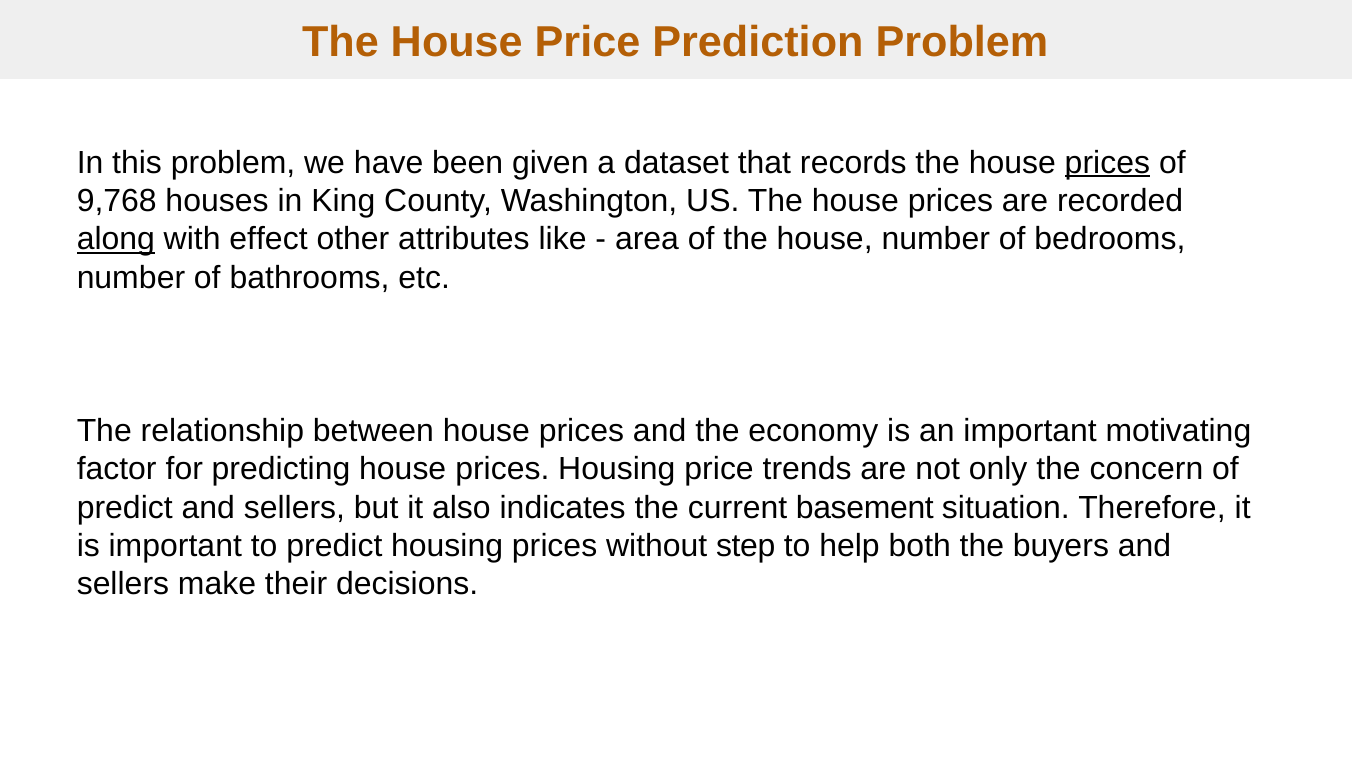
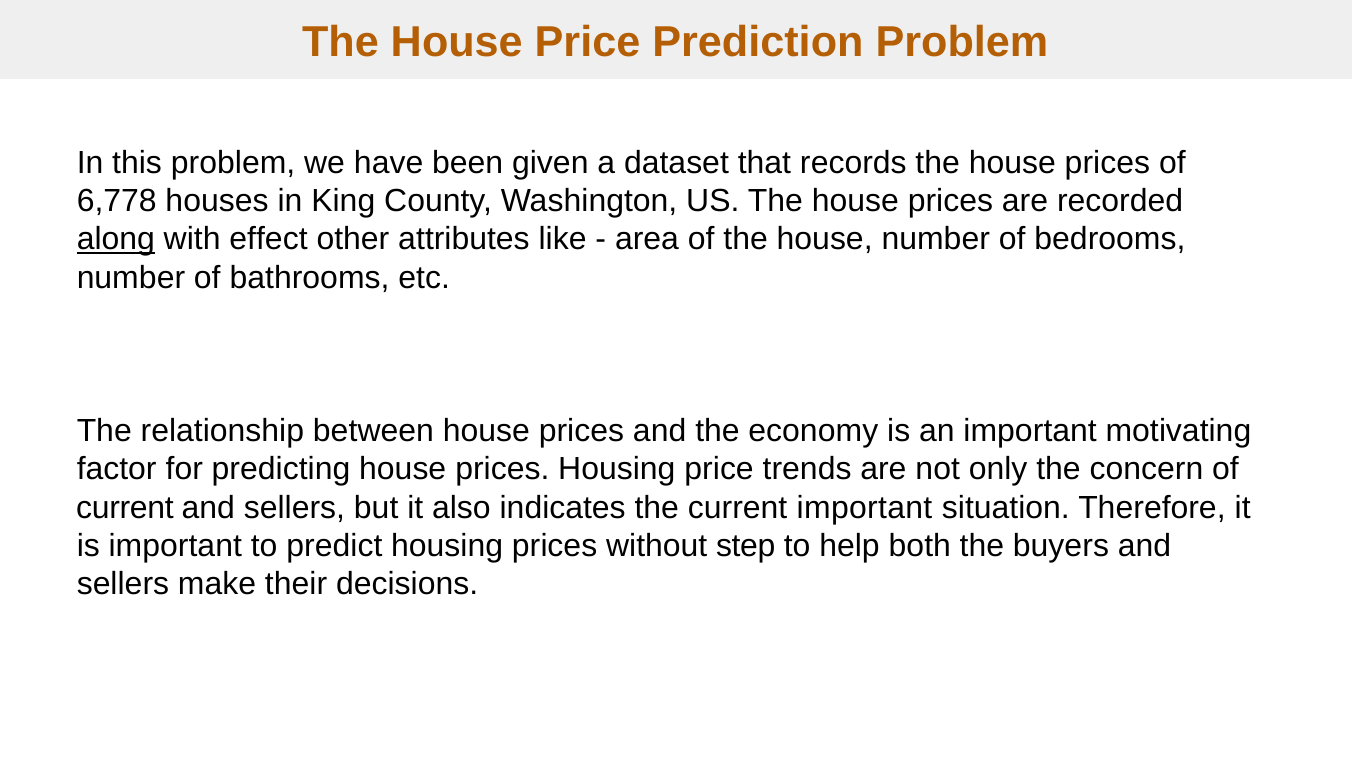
prices at (1107, 162) underline: present -> none
9,768: 9,768 -> 6,778
predict at (125, 507): predict -> current
current basement: basement -> important
